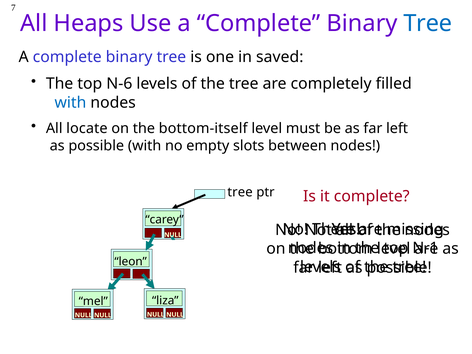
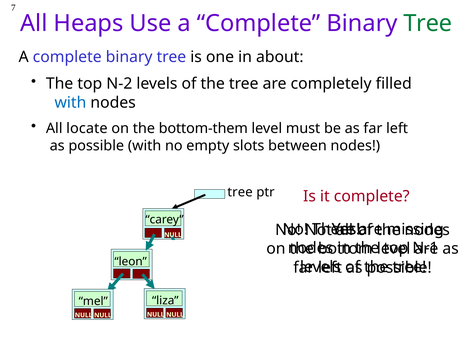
Tree at (428, 23) colour: blue -> green
saved: saved -> about
N-6: N-6 -> N-2
bottom-itself: bottom-itself -> bottom-them
